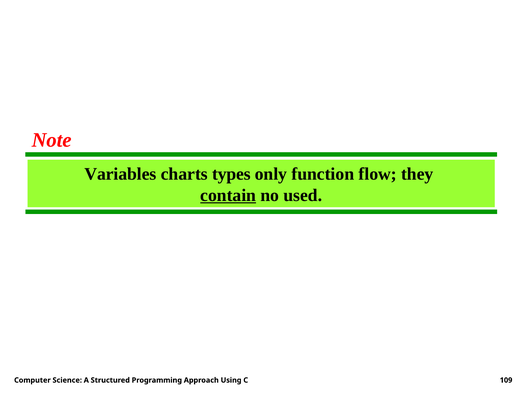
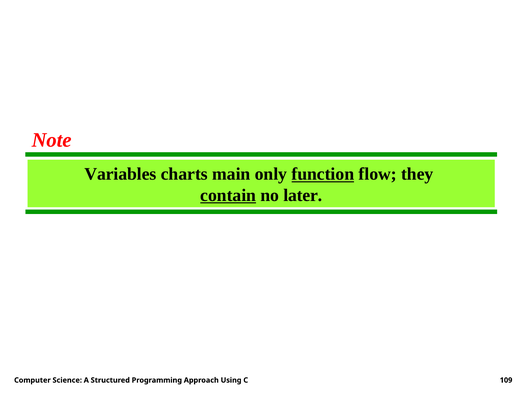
types: types -> main
function underline: none -> present
used: used -> later
